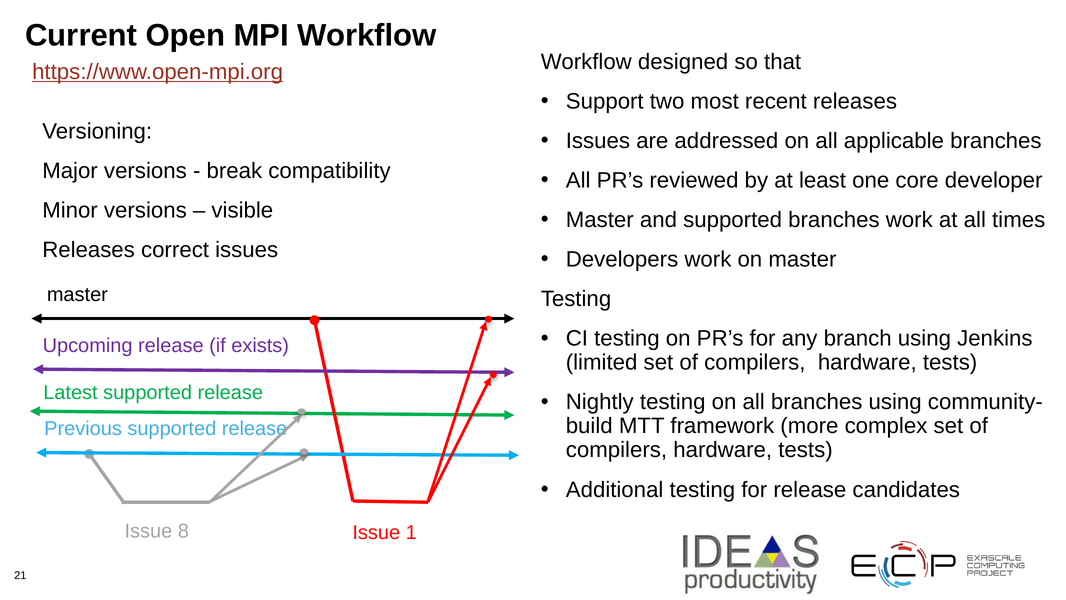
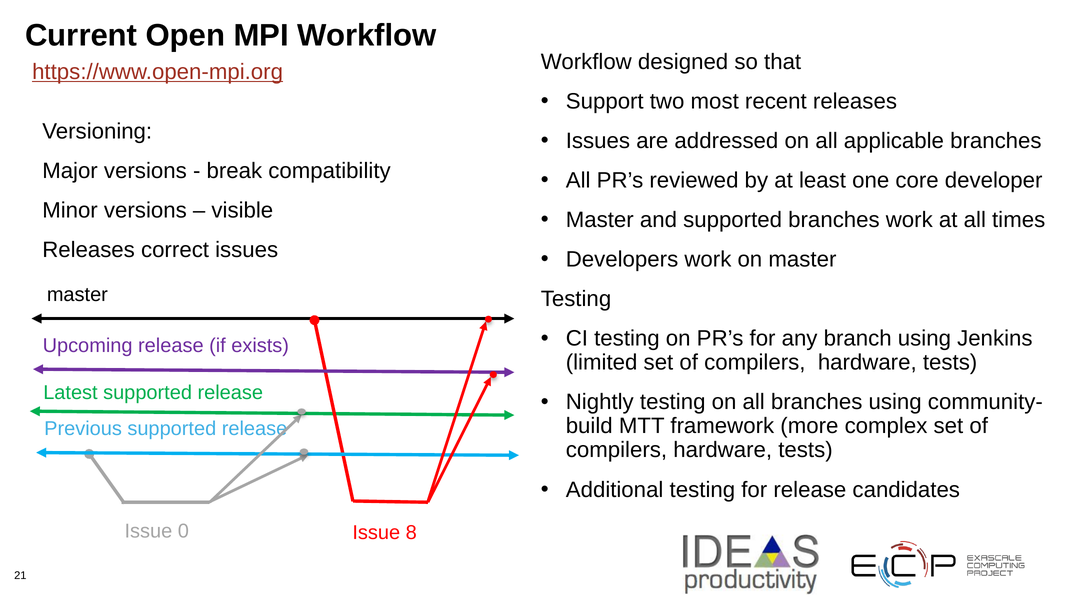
8: 8 -> 0
1: 1 -> 8
